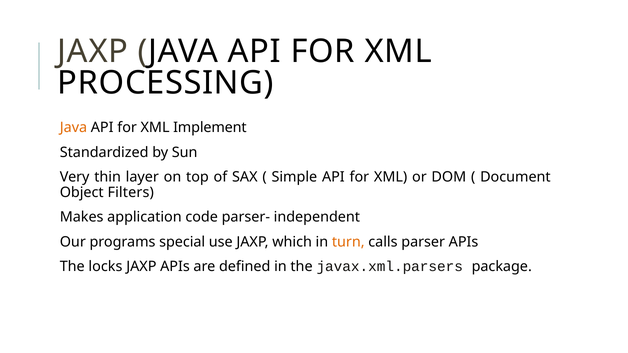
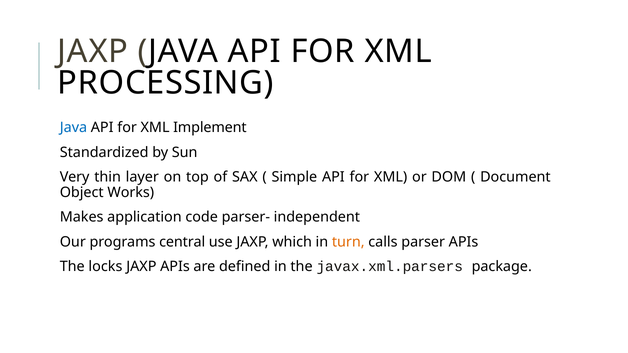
Java at (73, 128) colour: orange -> blue
Filters: Filters -> Works
special: special -> central
